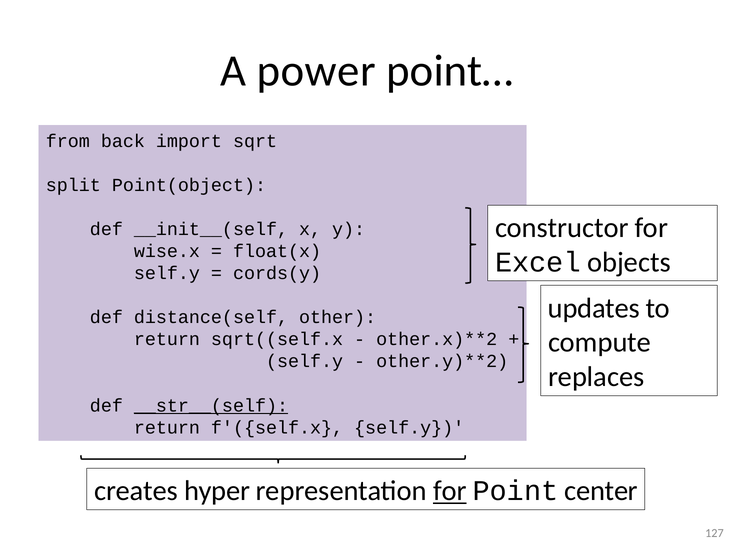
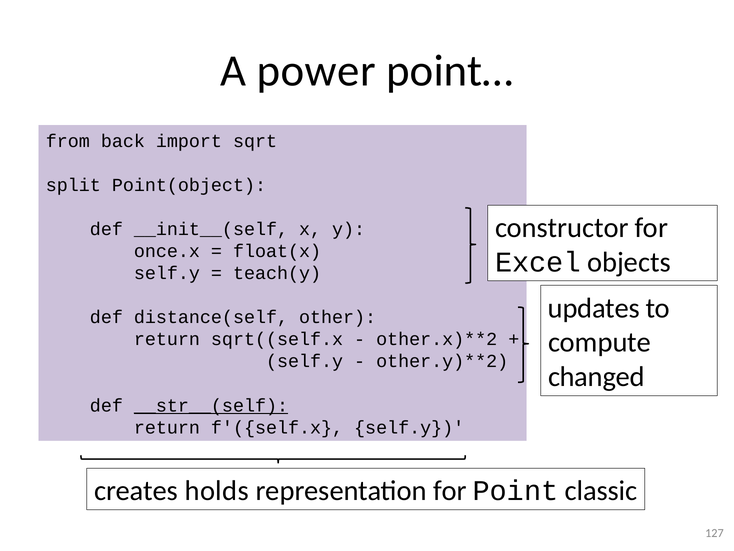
wise.x: wise.x -> once.x
cords(y: cords(y -> teach(y
replaces: replaces -> changed
hyper: hyper -> holds
for at (450, 490) underline: present -> none
center: center -> classic
